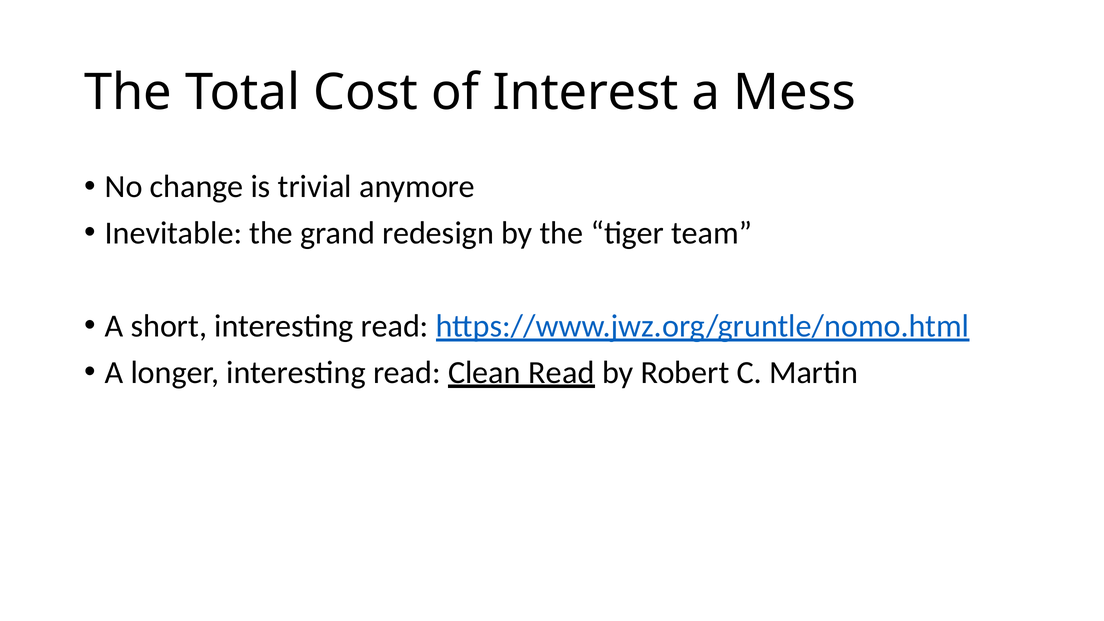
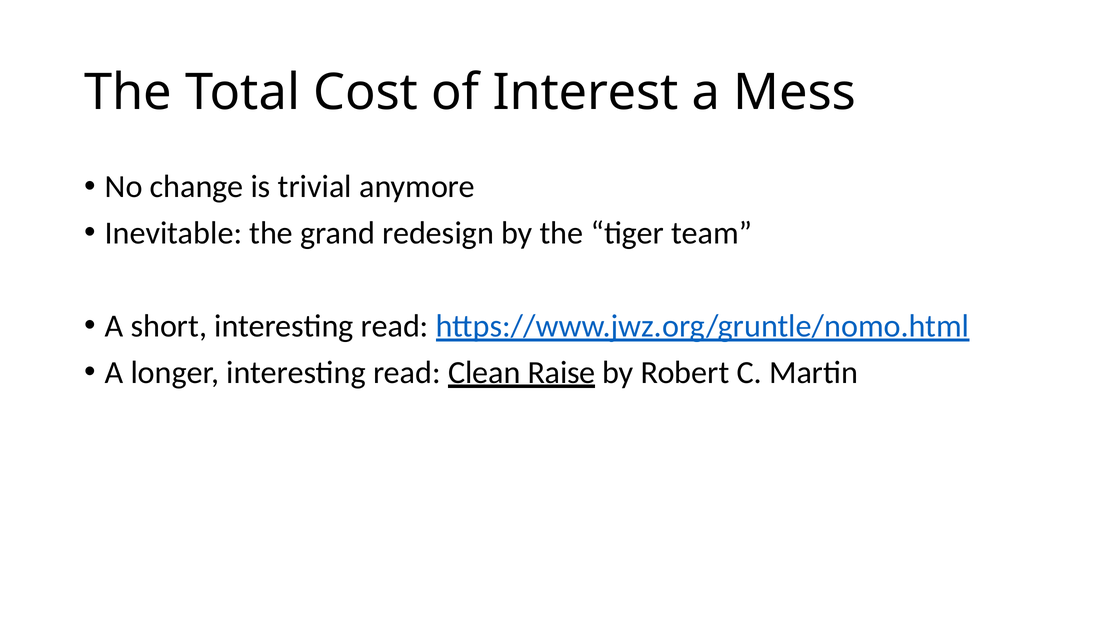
Clean Read: Read -> Raise
